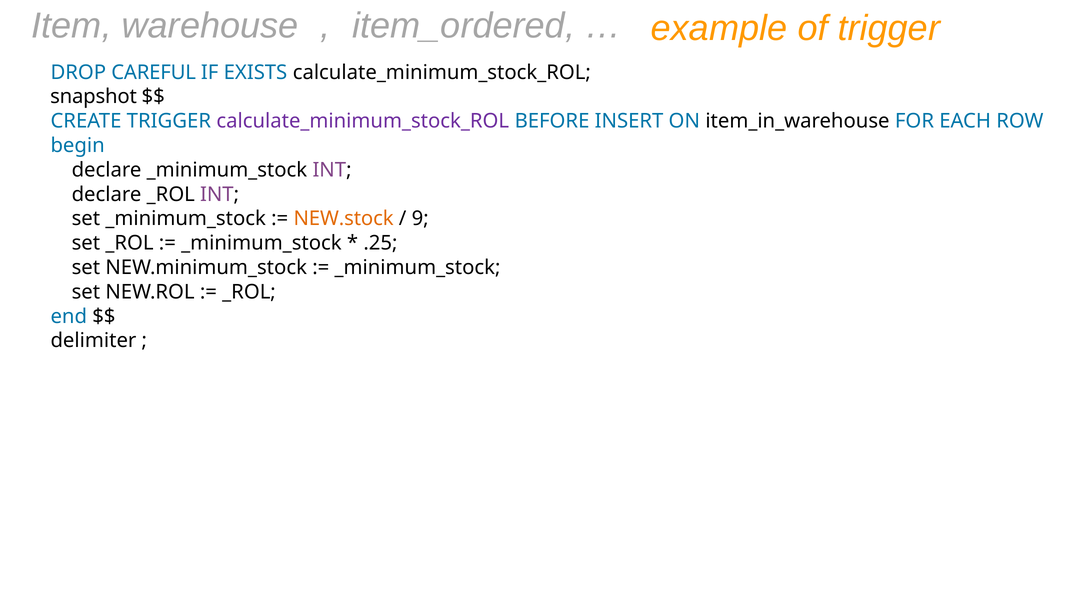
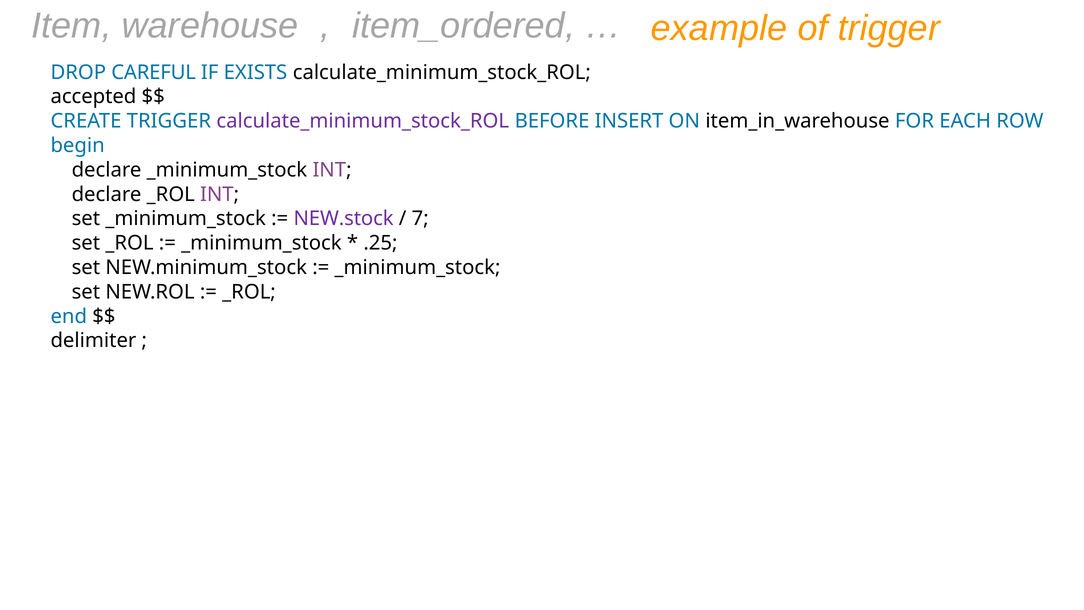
snapshot: snapshot -> accepted
NEW.stock colour: orange -> purple
9: 9 -> 7
